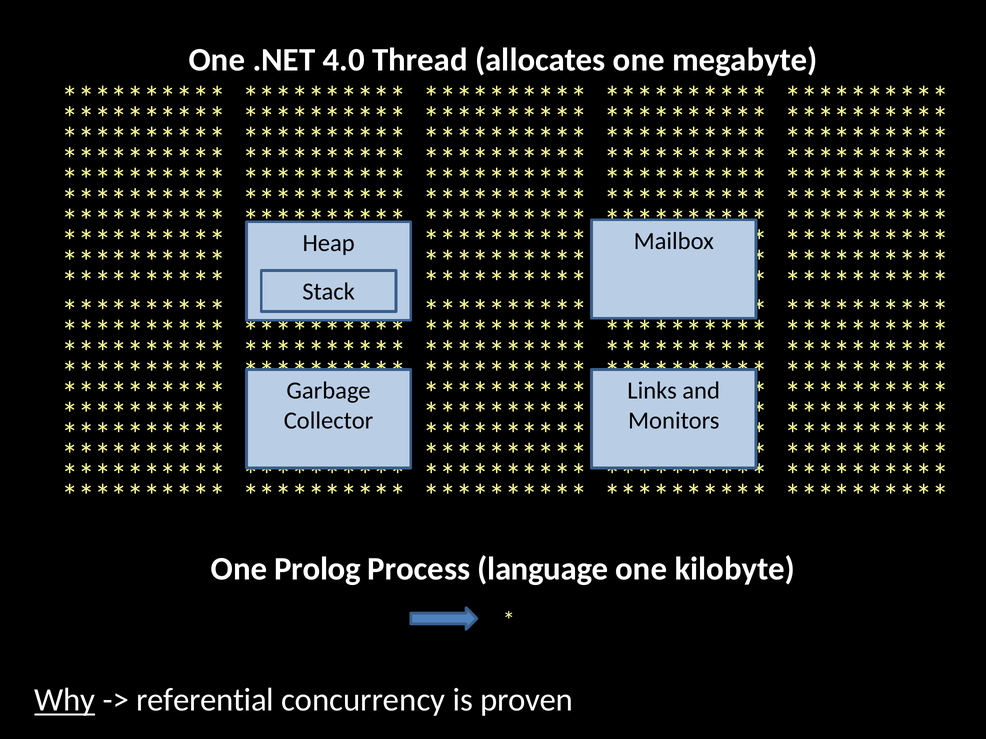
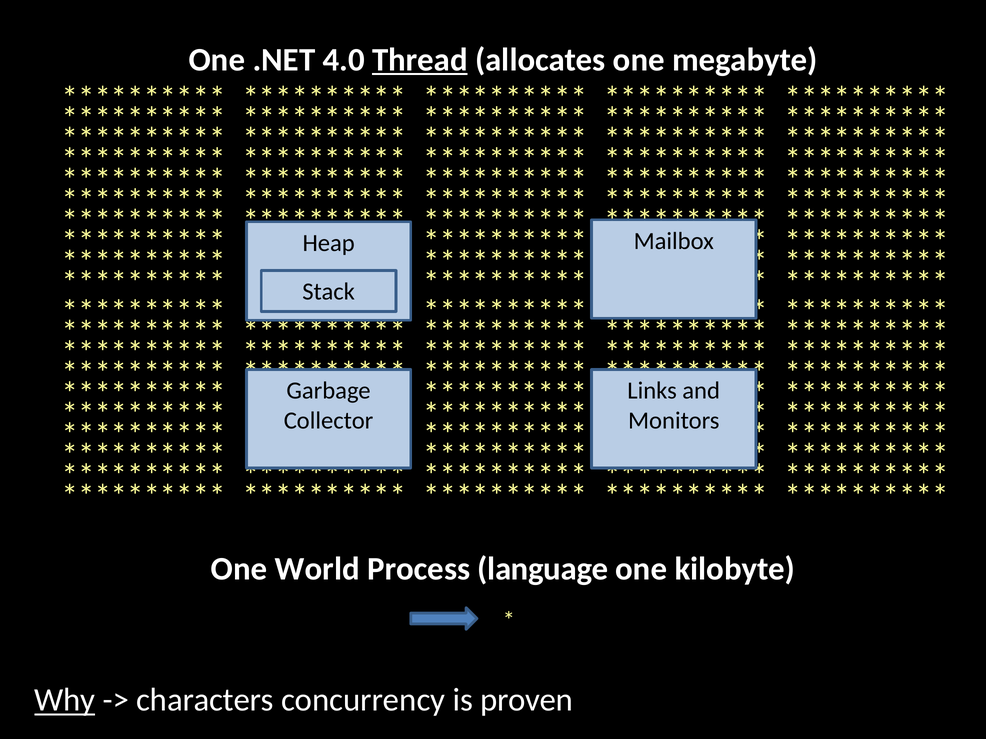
Thread underline: none -> present
Prolog: Prolog -> World
referential: referential -> characters
